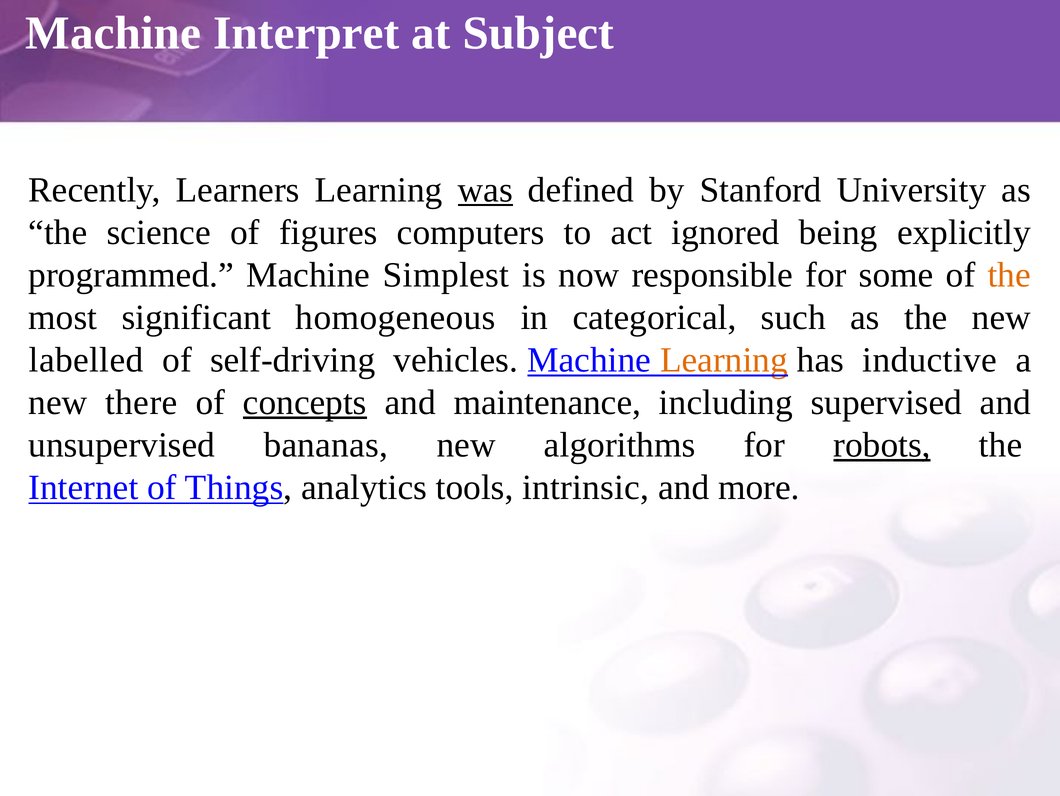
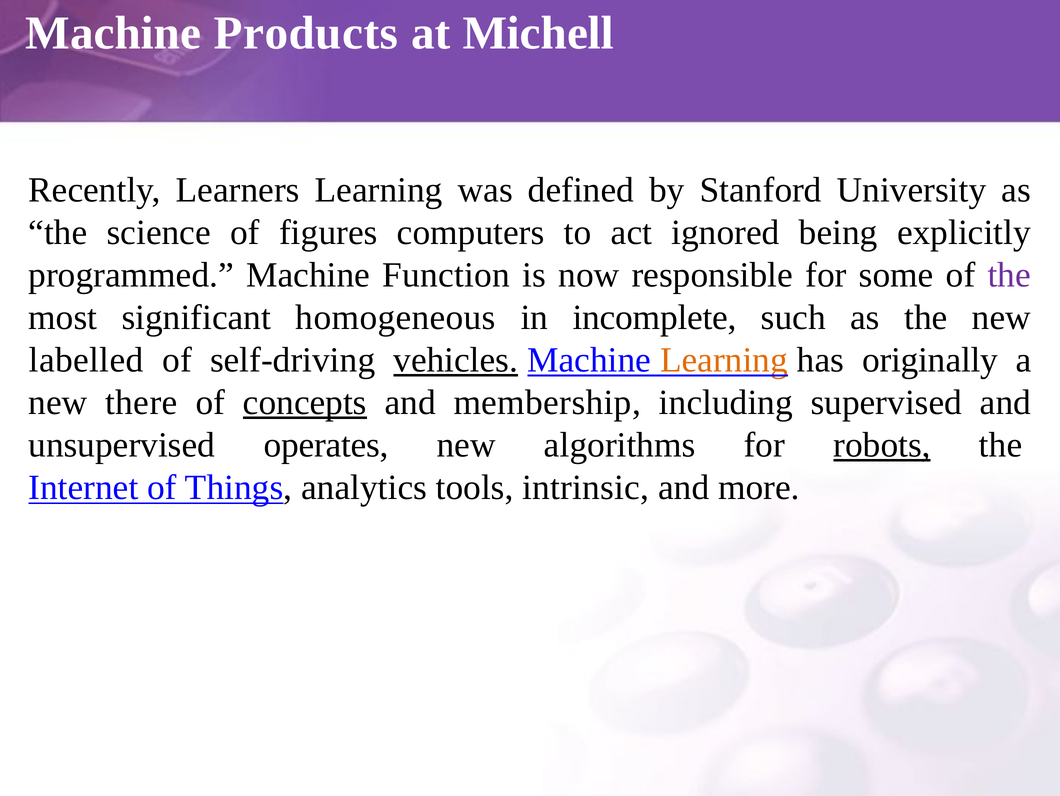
Interpret: Interpret -> Products
Subject: Subject -> Michell
was underline: present -> none
Simplest: Simplest -> Function
the at (1009, 275) colour: orange -> purple
categorical: categorical -> incomplete
vehicles underline: none -> present
inductive: inductive -> originally
maintenance: maintenance -> membership
bananas: bananas -> operates
